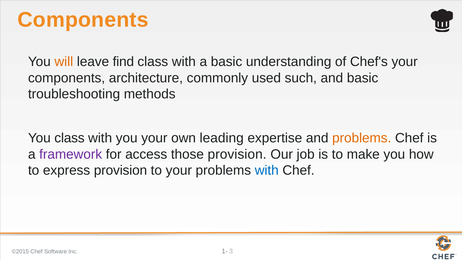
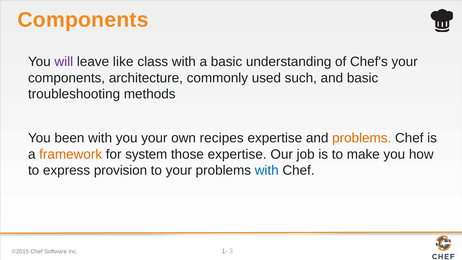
will colour: orange -> purple
find: find -> like
You class: class -> been
leading: leading -> recipes
framework colour: purple -> orange
access: access -> system
those provision: provision -> expertise
